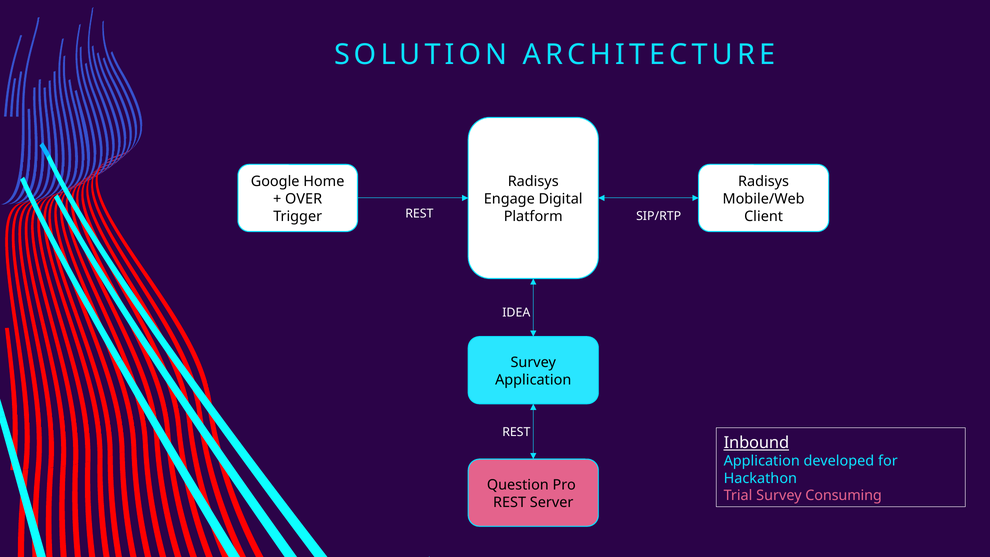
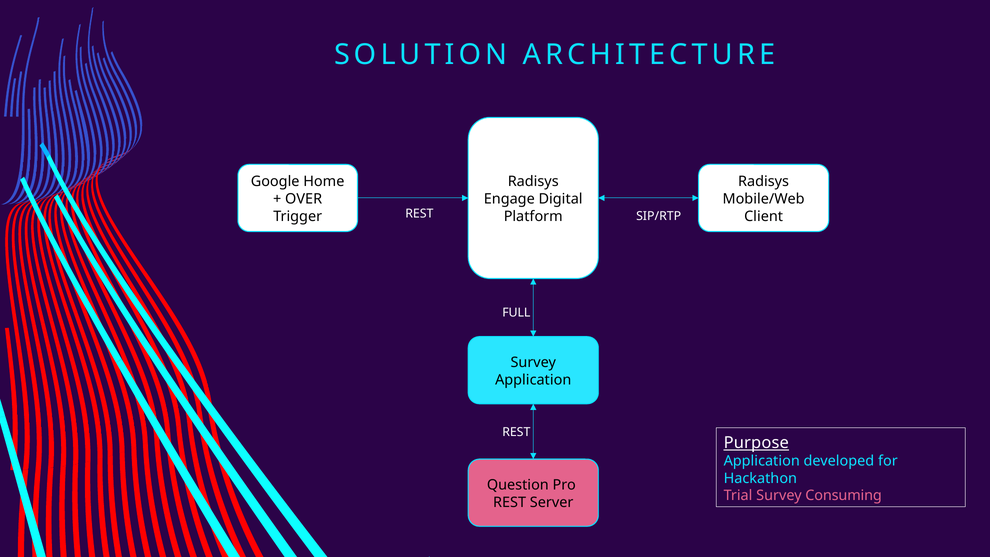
IDEA: IDEA -> FULL
Inbound: Inbound -> Purpose
